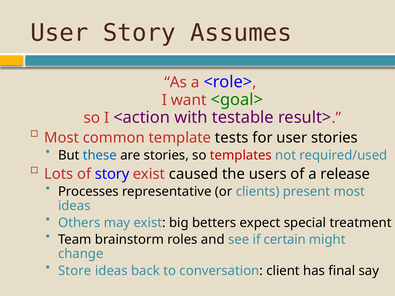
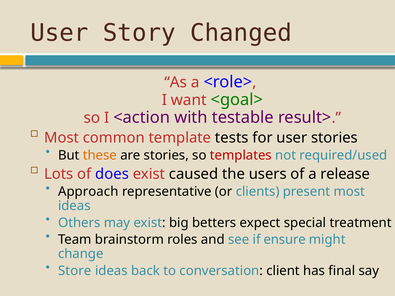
Assumes: Assumes -> Changed
these colour: blue -> orange
of story: story -> does
Processes: Processes -> Approach
certain: certain -> ensure
